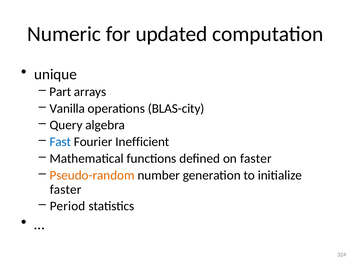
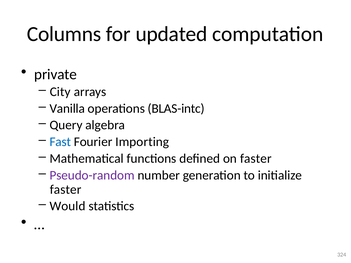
Numeric: Numeric -> Columns
unique: unique -> private
Part: Part -> City
BLAS-city: BLAS-city -> BLAS-intc
Inefficient: Inefficient -> Importing
Pseudo-random colour: orange -> purple
Period: Period -> Would
